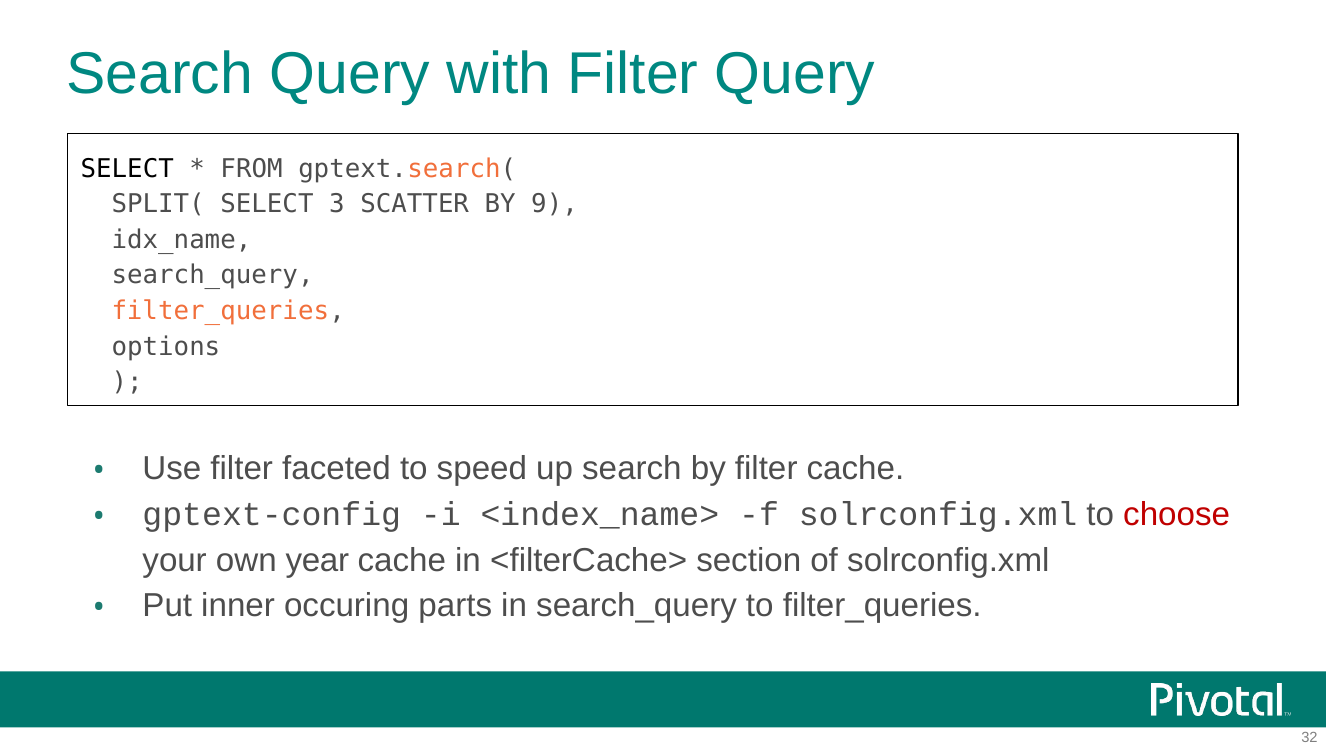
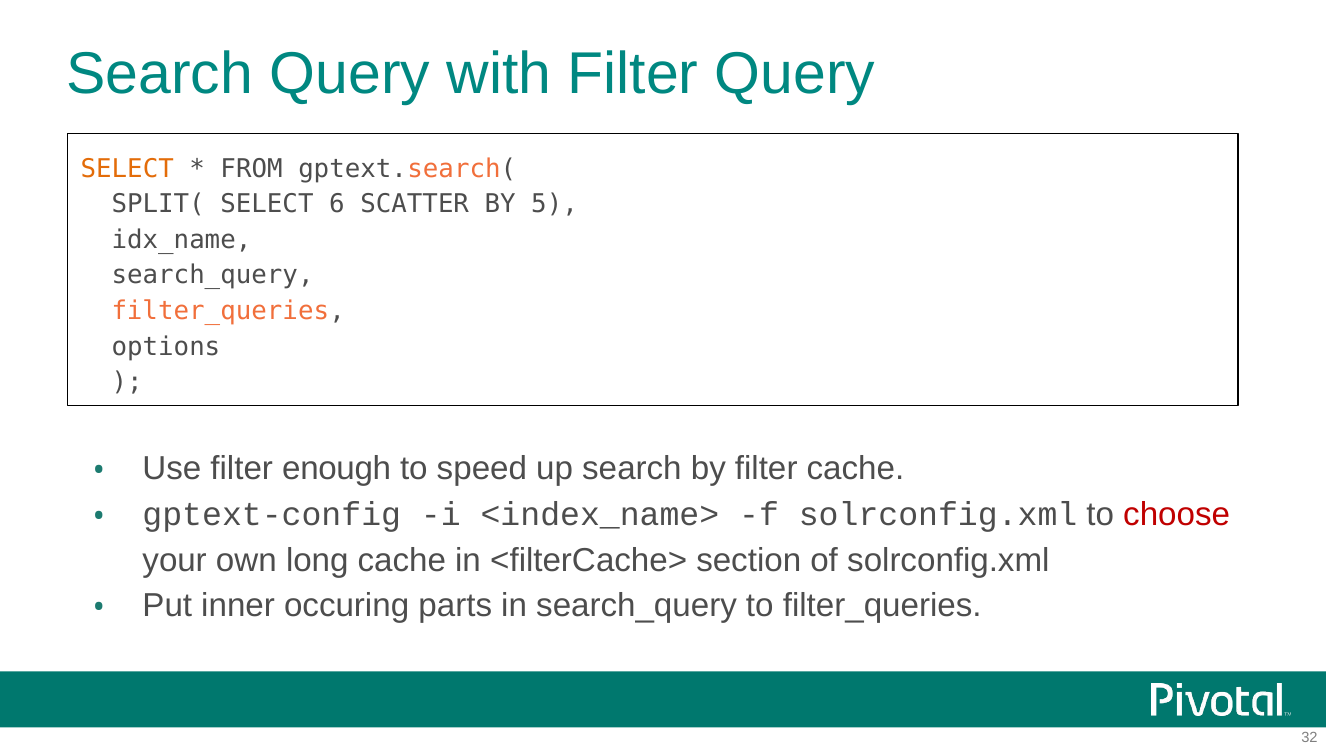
SELECT at (127, 169) colour: black -> orange
3: 3 -> 6
9: 9 -> 5
faceted: faceted -> enough
year: year -> long
